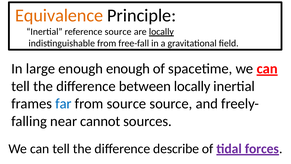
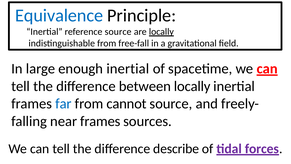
Equivalence colour: orange -> blue
enough enough: enough -> inertial
from source: source -> cannot
near cannot: cannot -> frames
